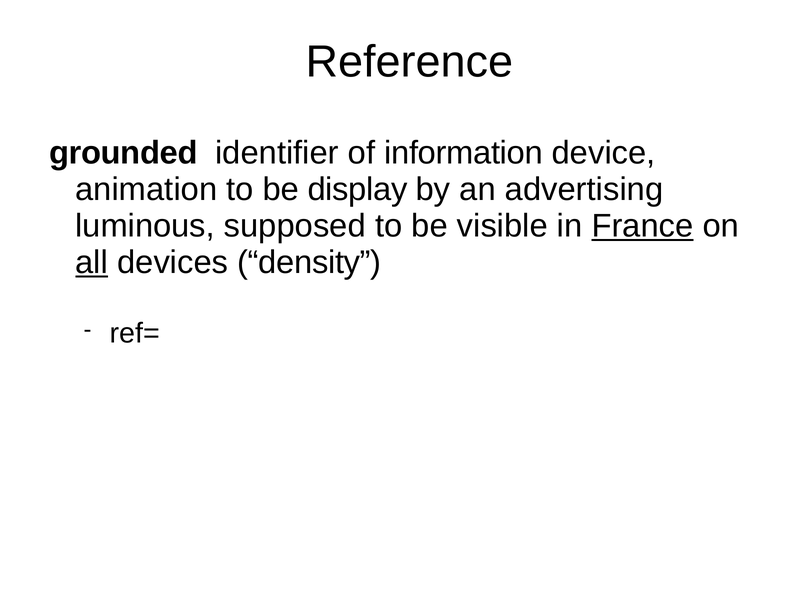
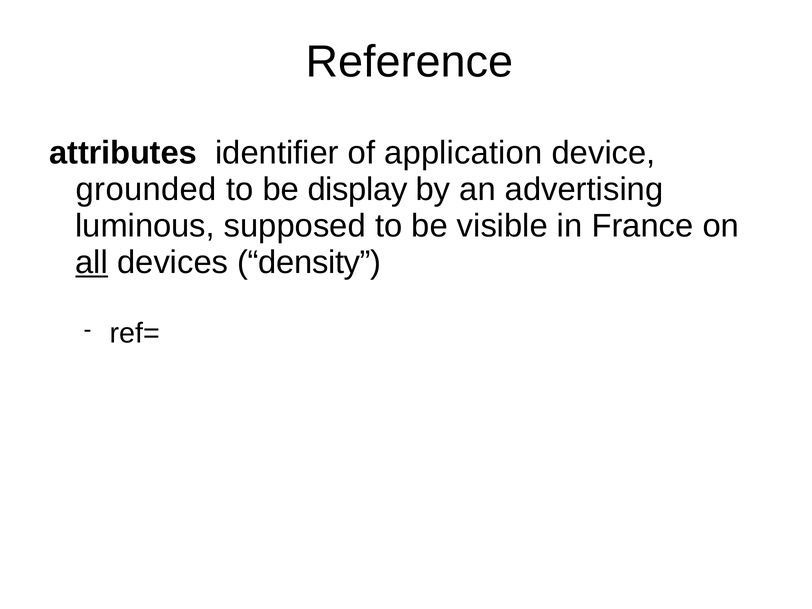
grounded: grounded -> attributes
information: information -> application
animation: animation -> grounded
France underline: present -> none
